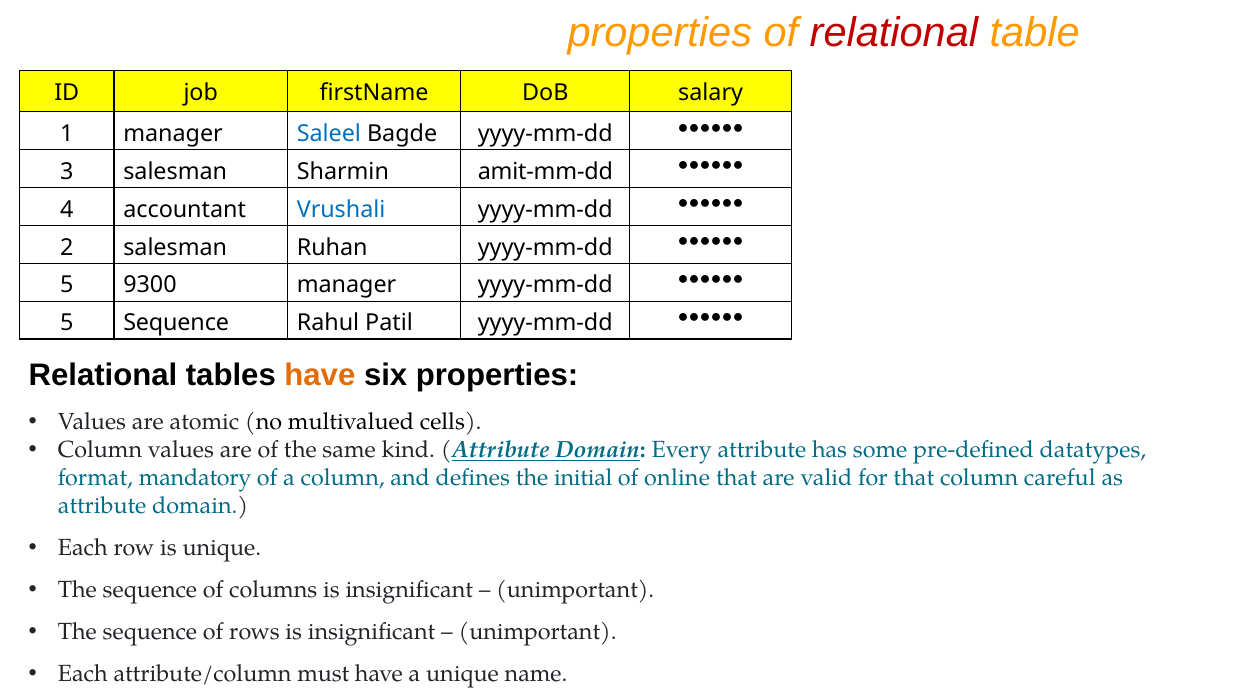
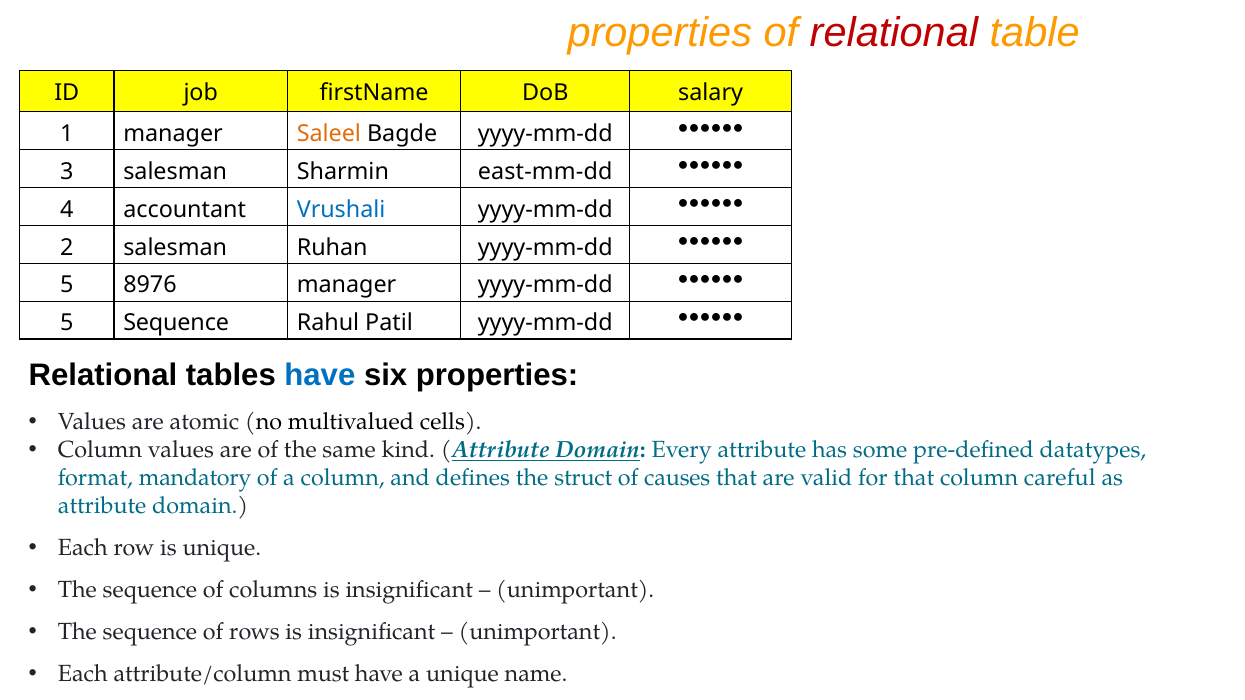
Saleel colour: blue -> orange
amit-mm-dd: amit-mm-dd -> east-mm-dd
9300: 9300 -> 8976
have at (320, 376) colour: orange -> blue
initial: initial -> struct
online: online -> causes
